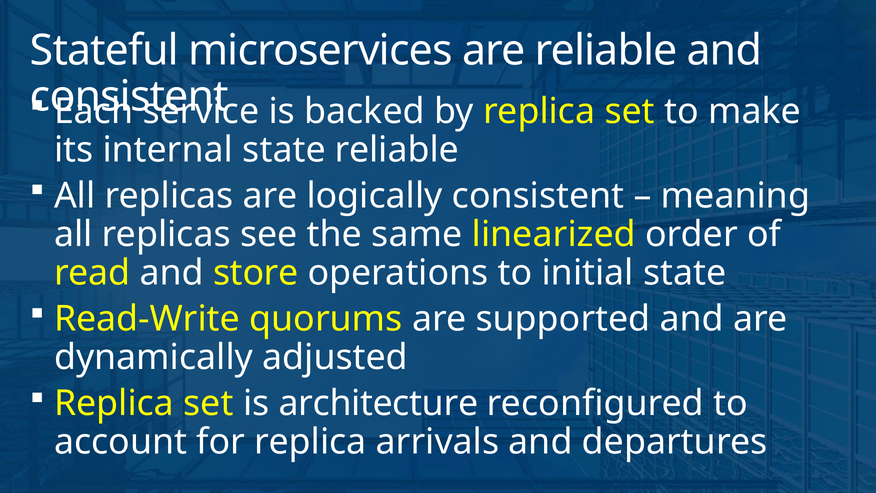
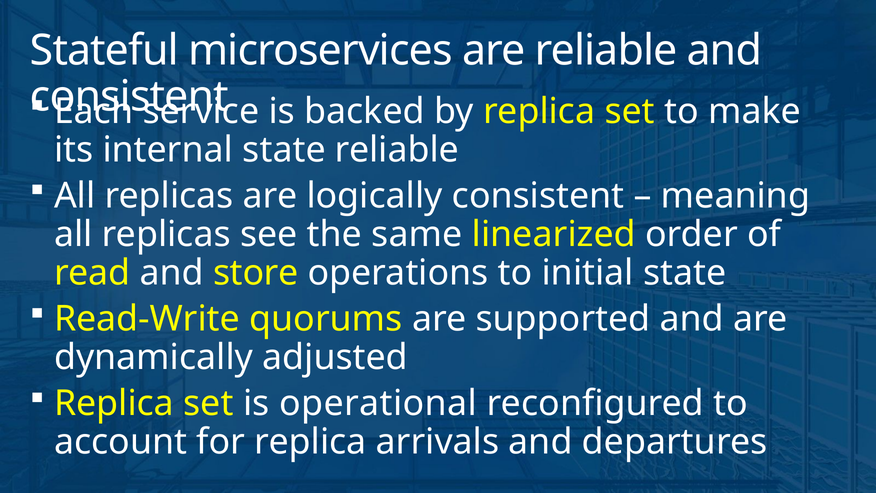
architecture: architecture -> operational
